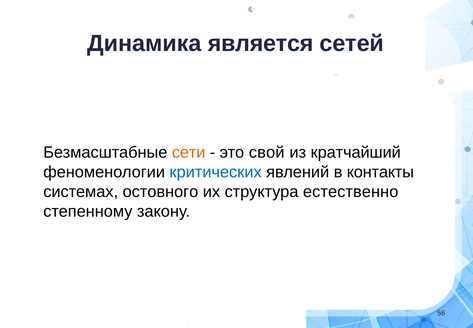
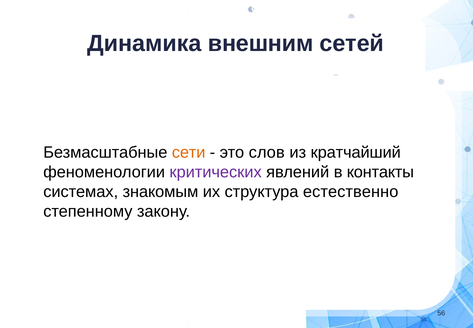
является: является -> внешним
свой: свой -> слов
критических colour: blue -> purple
остовного: остовного -> знакомым
